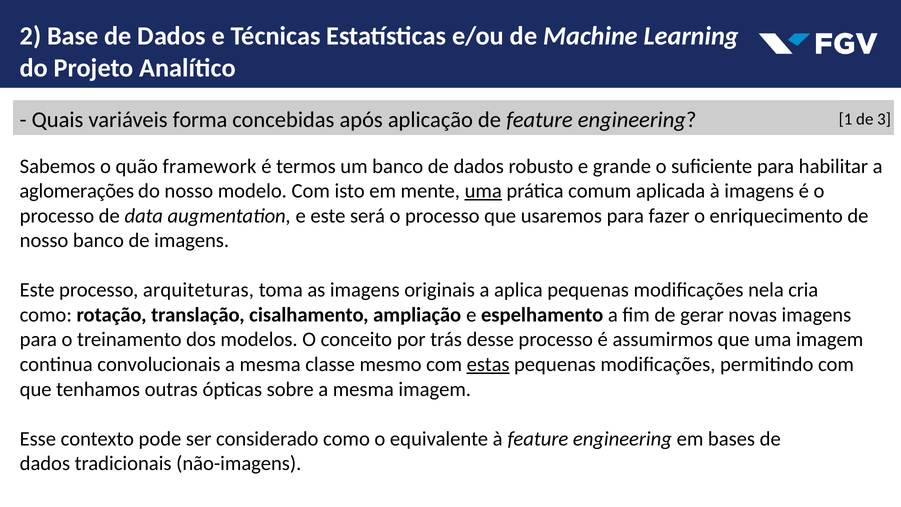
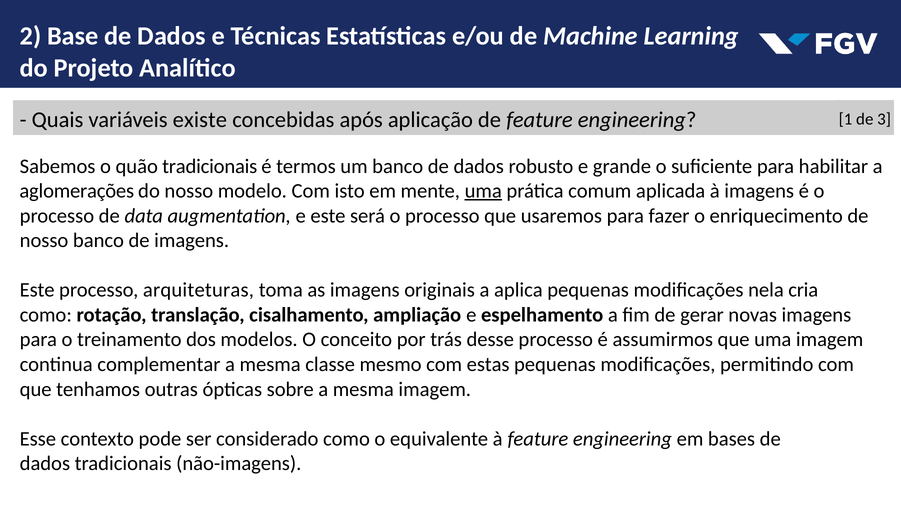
forma: forma -> existe
quão framework: framework -> tradicionais
convolucionais: convolucionais -> complementar
estas underline: present -> none
